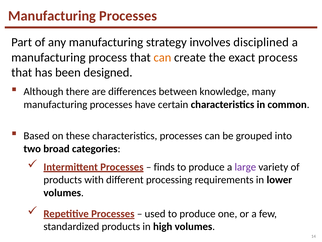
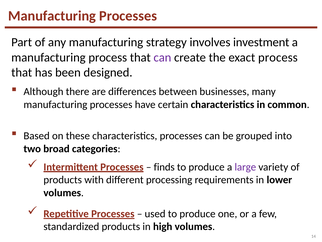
disciplined: disciplined -> investment
can at (162, 57) colour: orange -> purple
knowledge: knowledge -> businesses
